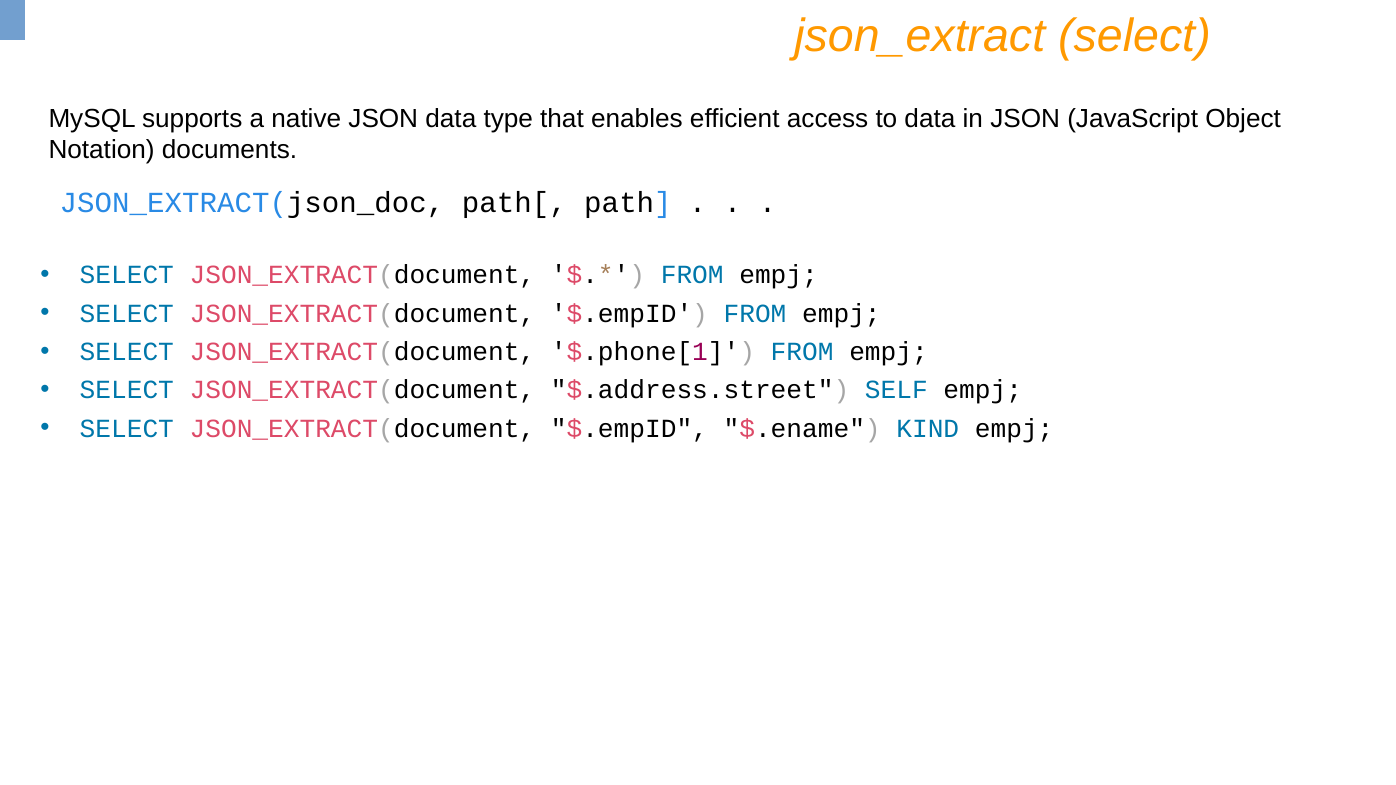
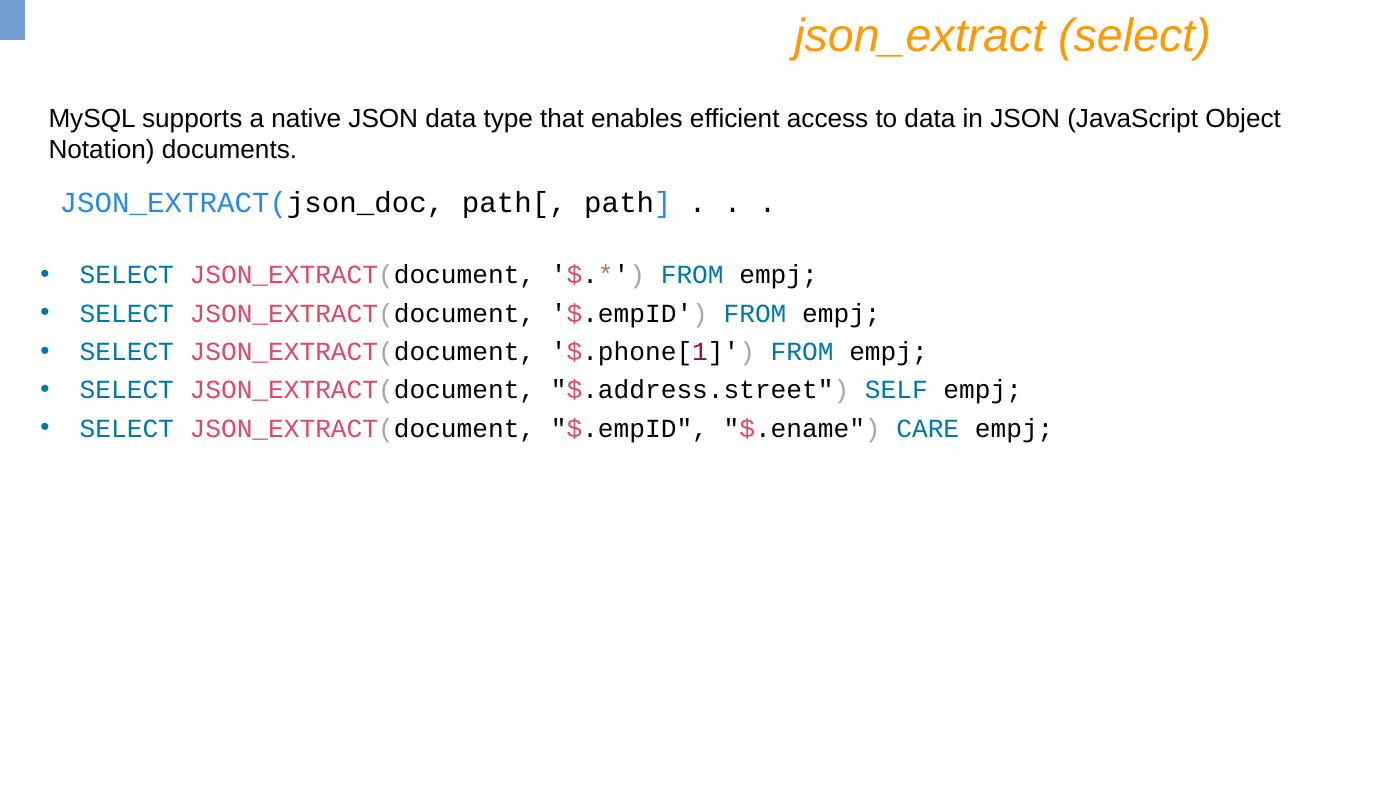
KIND: KIND -> CARE
